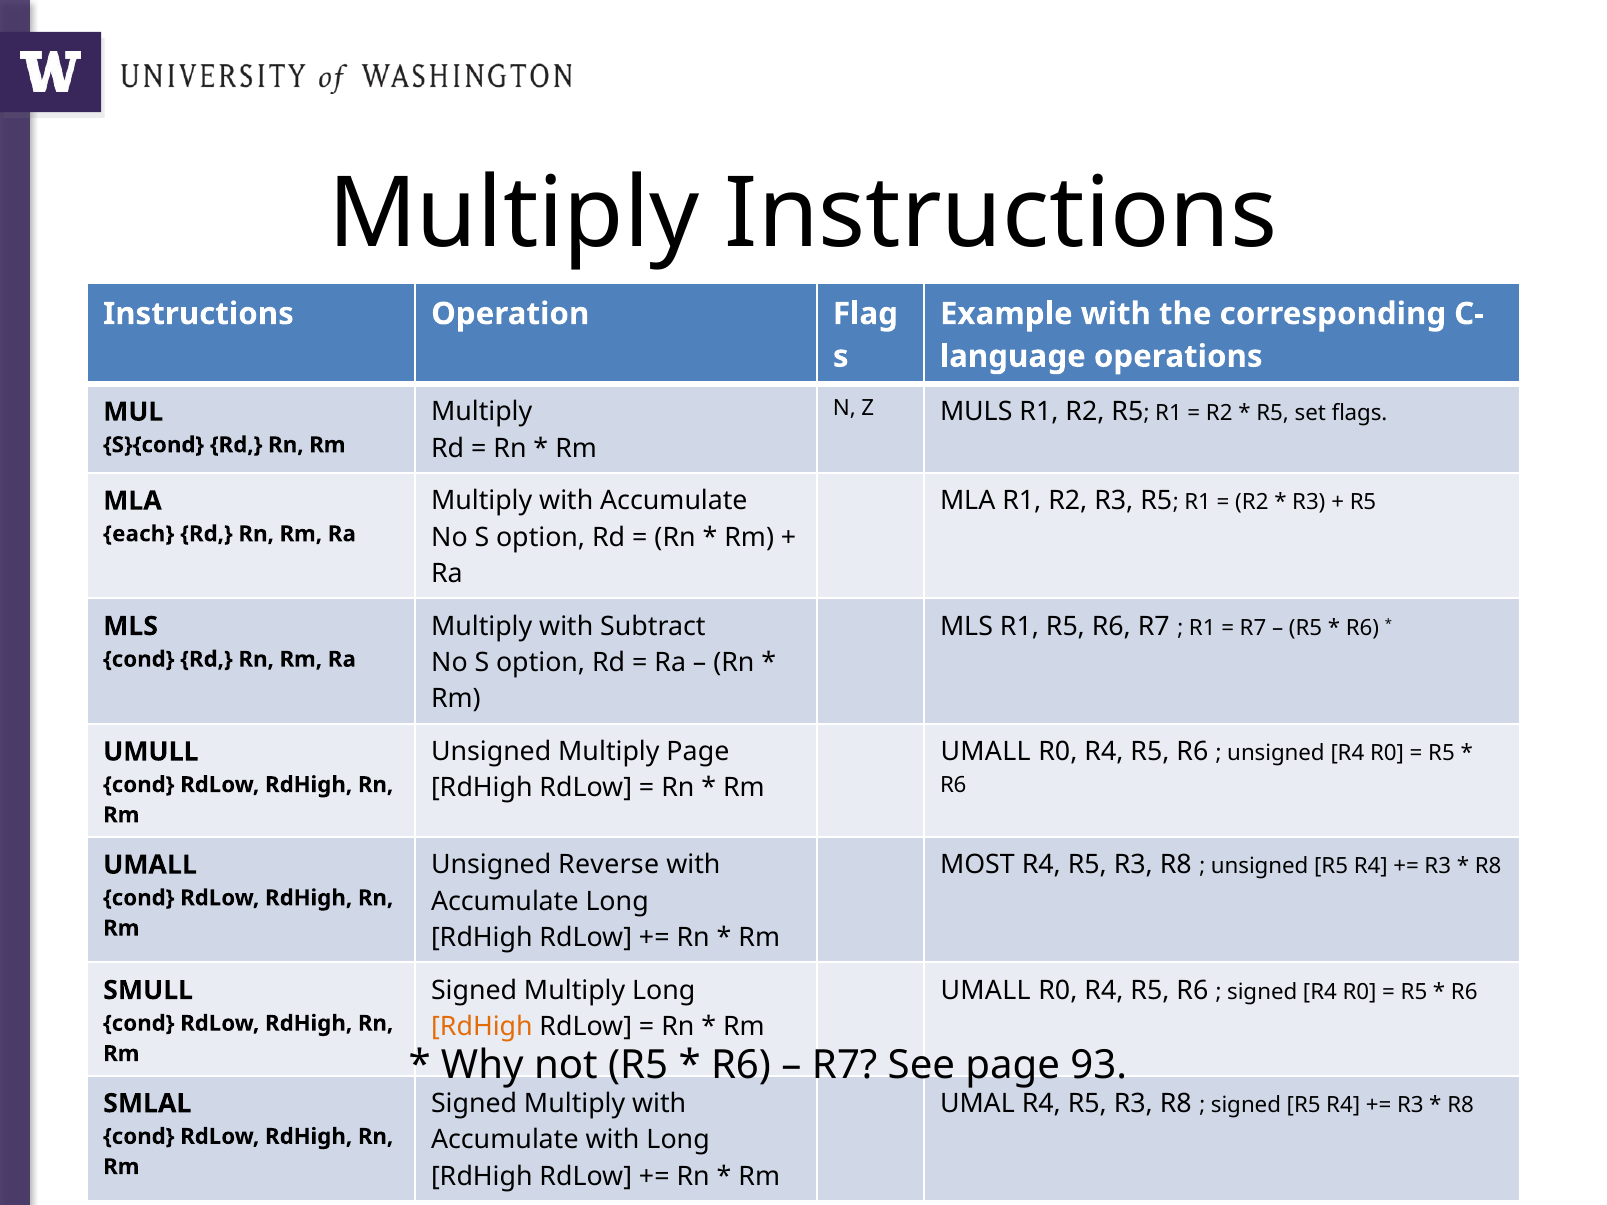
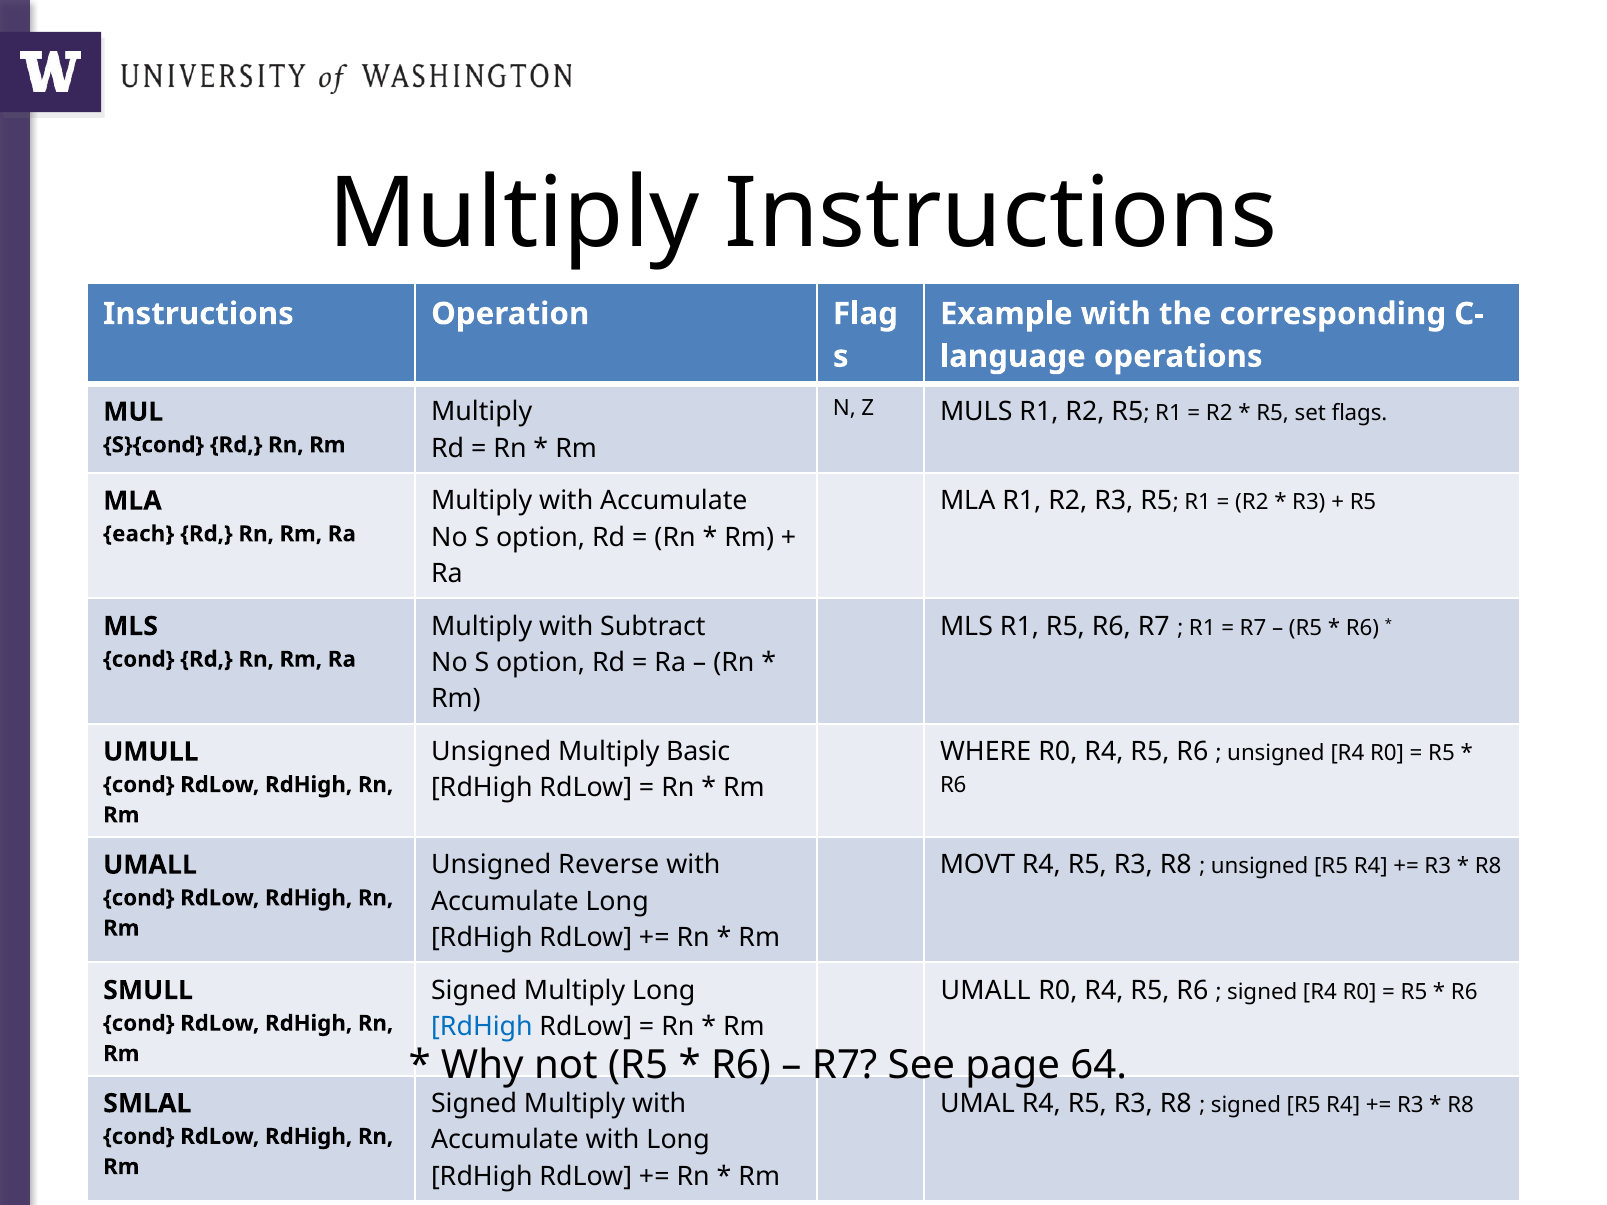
Multiply Page: Page -> Basic
UMALL at (986, 752): UMALL -> WHERE
MOST: MOST -> MOVT
RdHigh at (482, 1027) colour: orange -> blue
93: 93 -> 64
